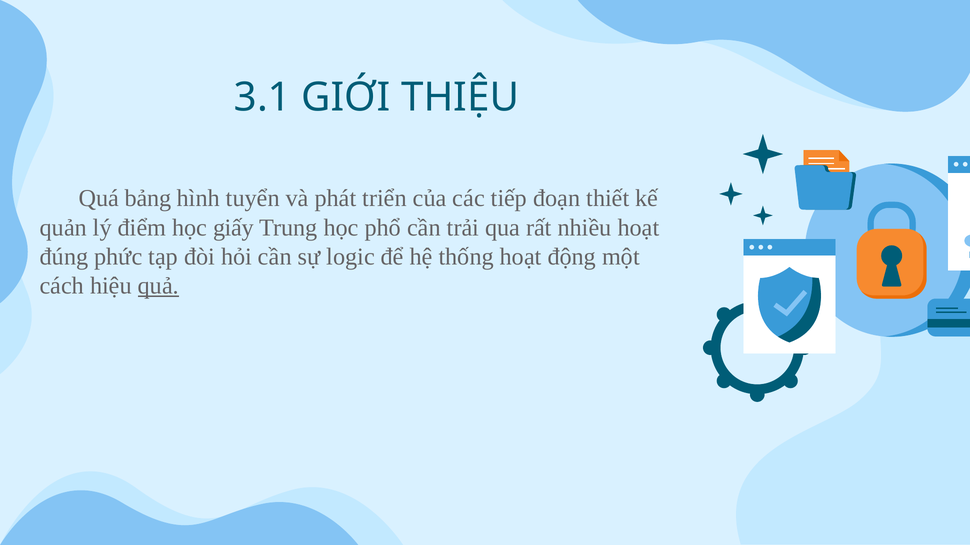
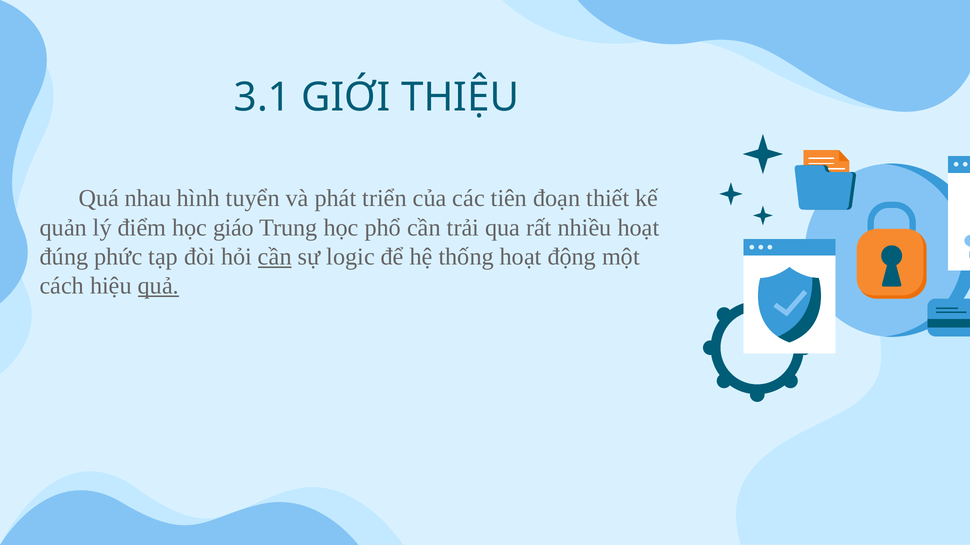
bảng: bảng -> nhau
tiếp: tiếp -> tiên
giấy: giấy -> giáo
cần at (275, 257) underline: none -> present
